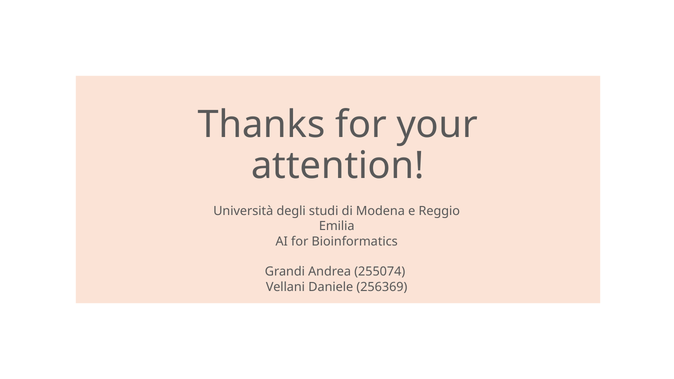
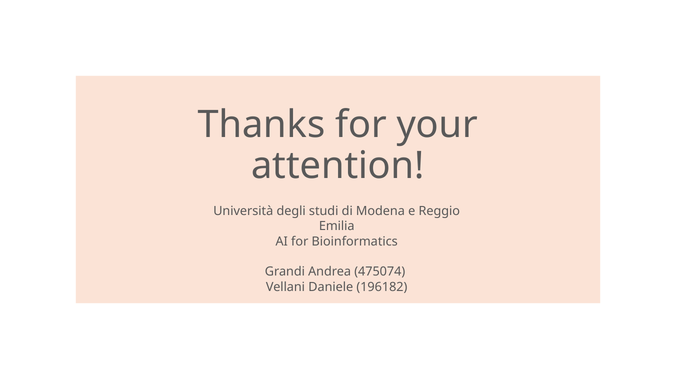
255074: 255074 -> 475074
256369: 256369 -> 196182
